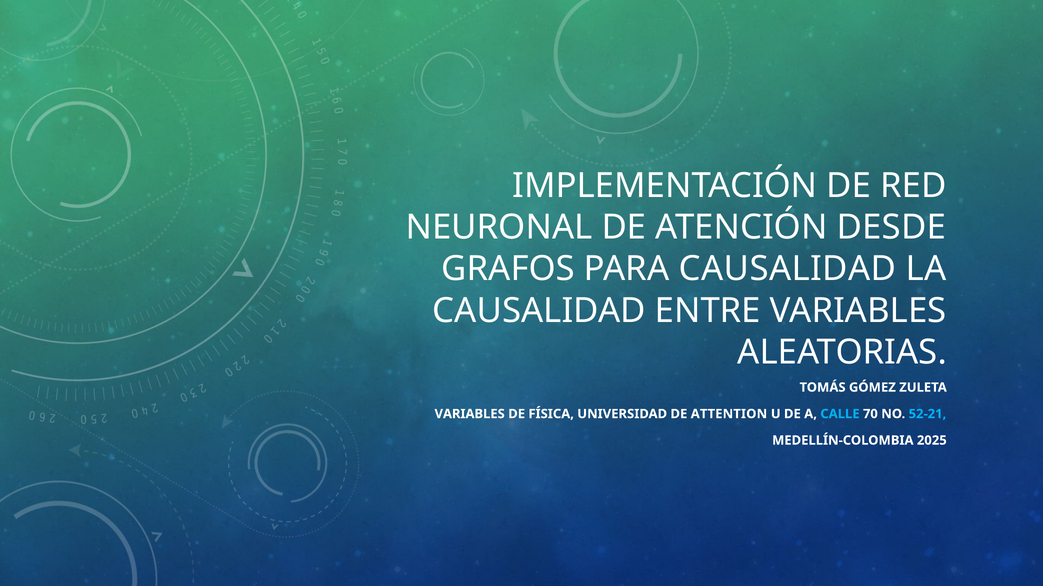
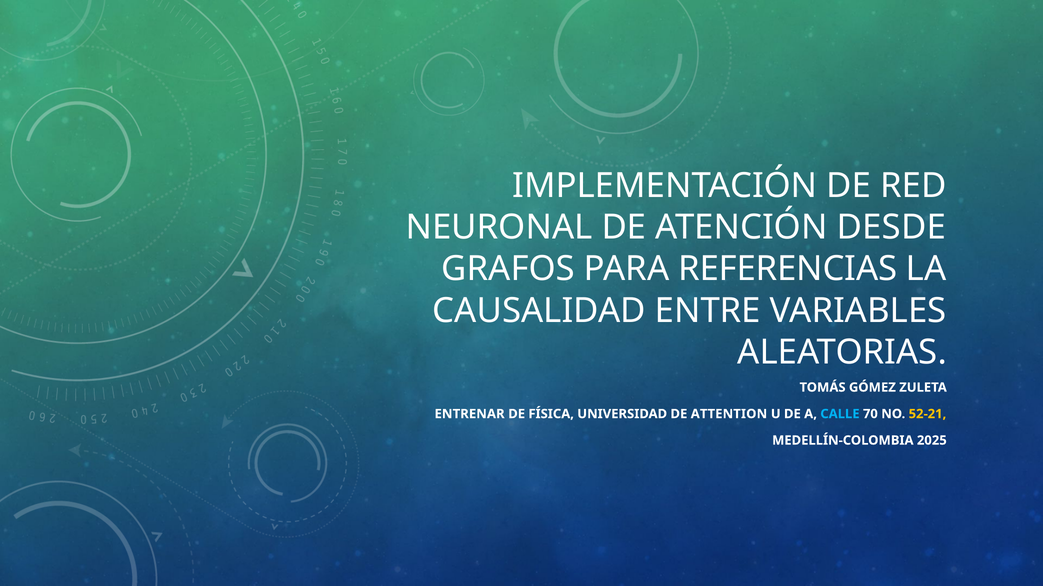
PARA CAUSALIDAD: CAUSALIDAD -> REFERENCIAS
VARIABLES at (470, 414): VARIABLES -> ENTRENAR
52-21 colour: light blue -> yellow
